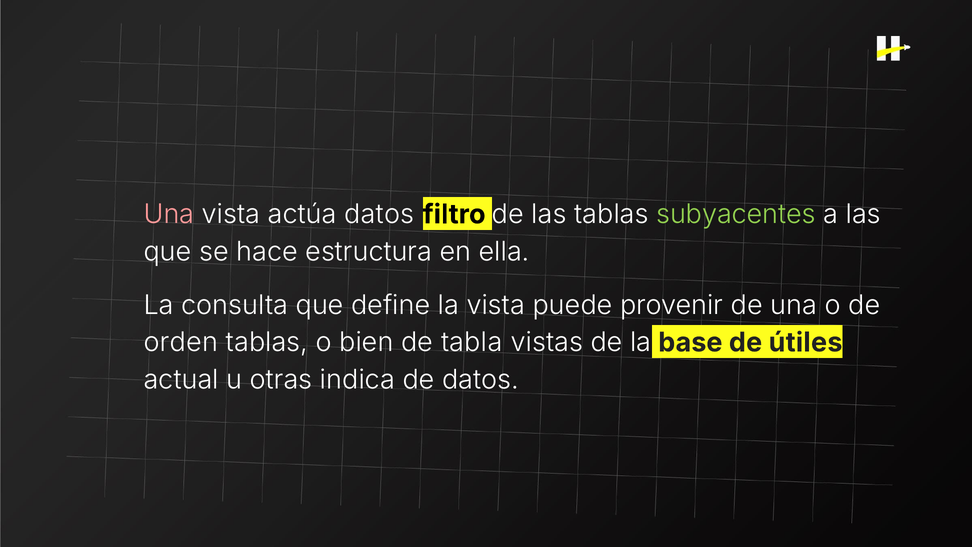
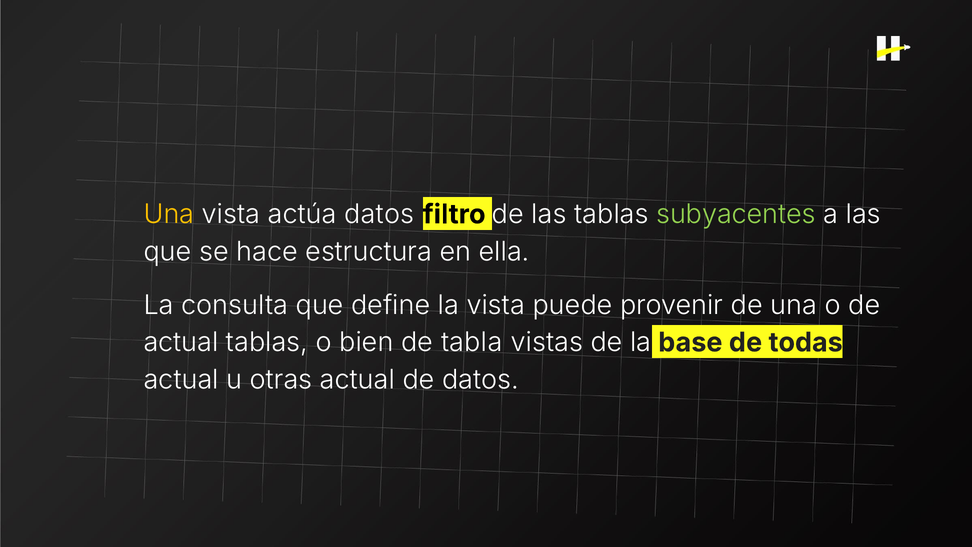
Una at (169, 214) colour: pink -> yellow
orden at (181, 342): orden -> actual
útiles: útiles -> todas
otras indica: indica -> actual
